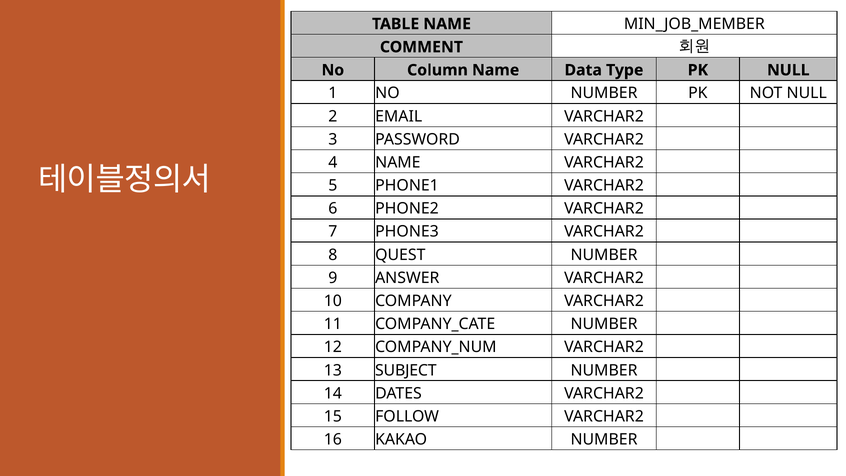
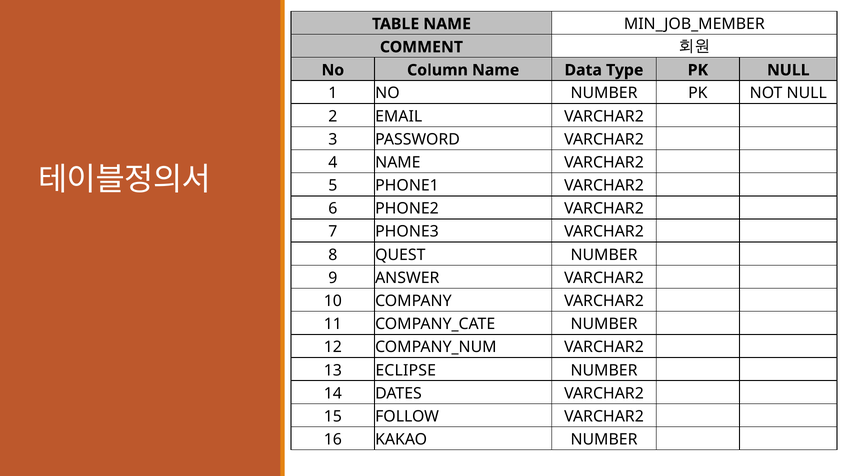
SUBJECT: SUBJECT -> ECLIPSE
